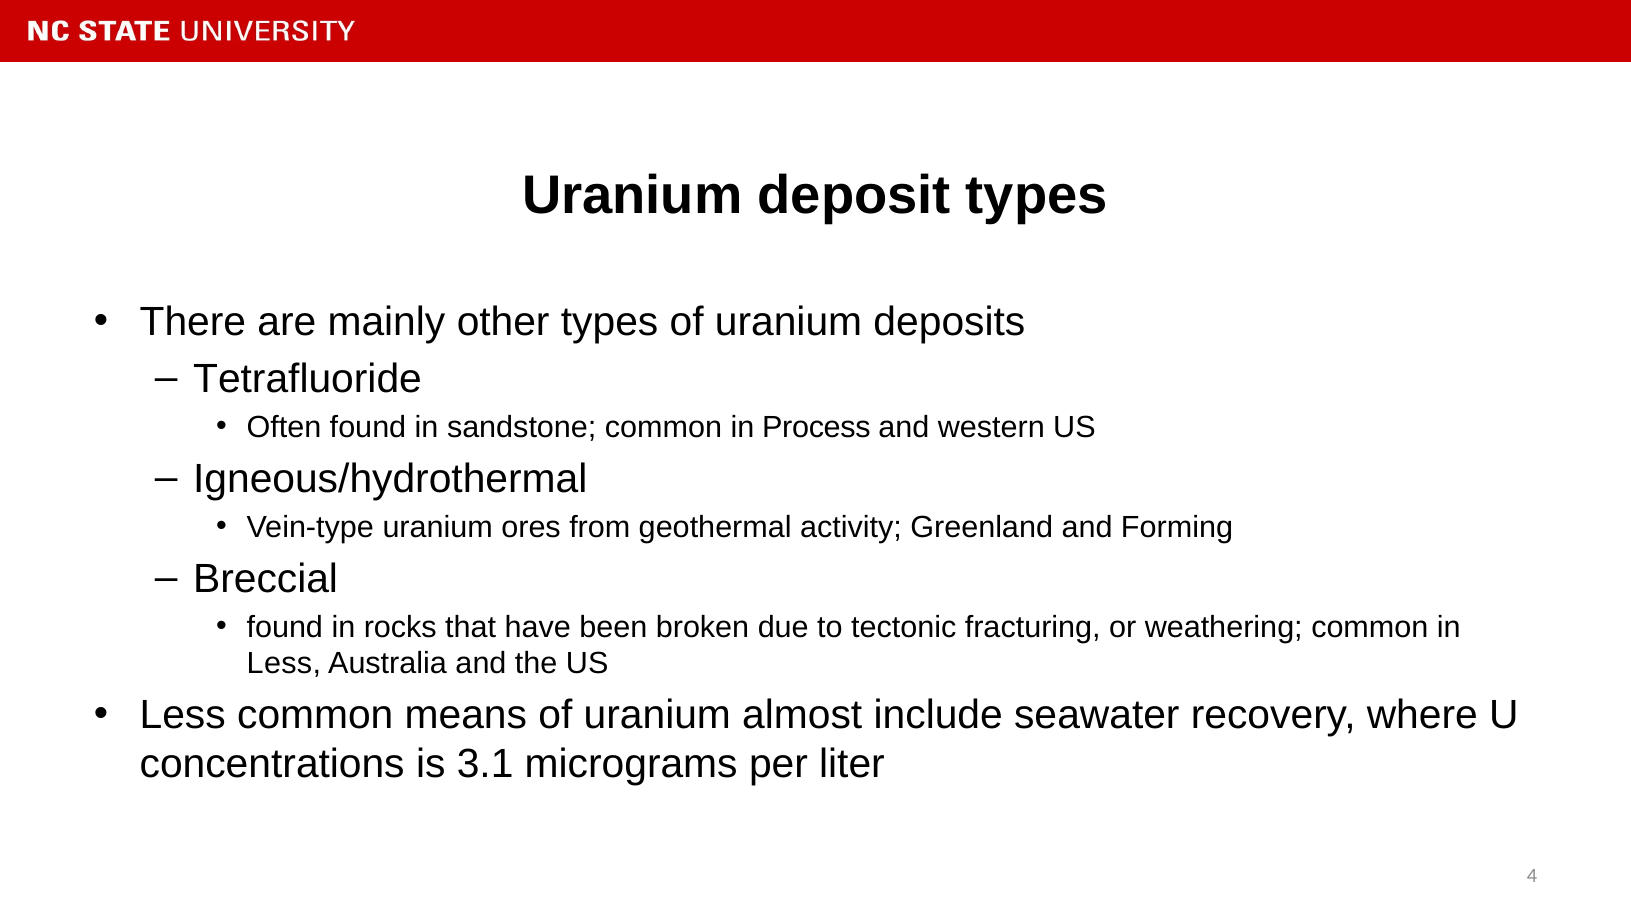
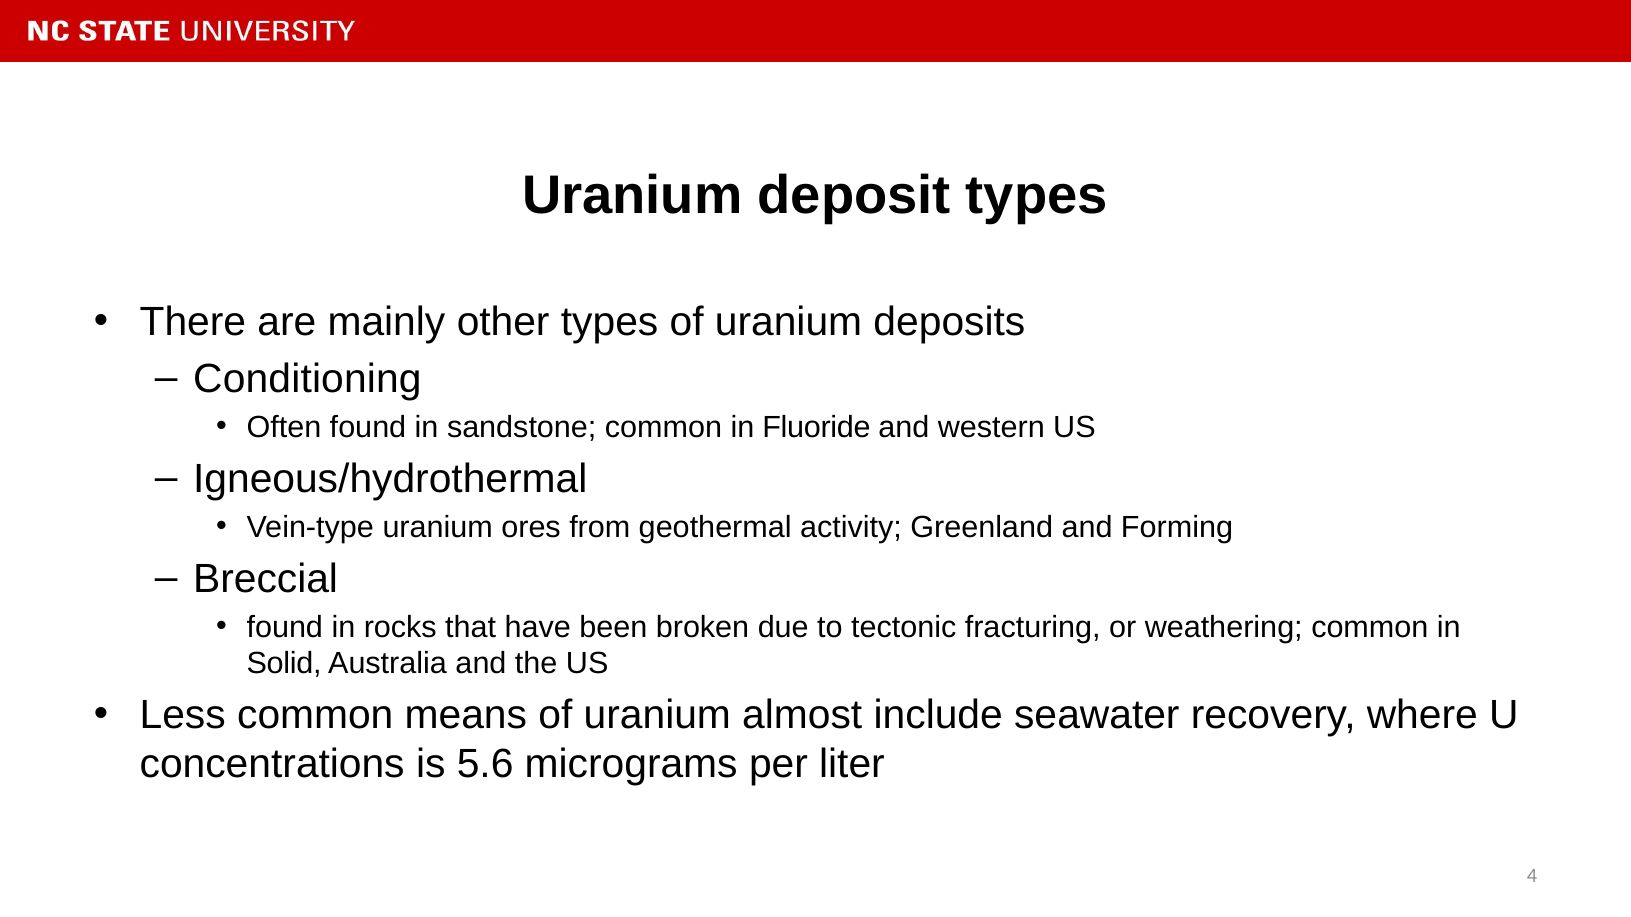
Tetrafluoride: Tetrafluoride -> Conditioning
Process: Process -> Fluoride
Less at (284, 664): Less -> Solid
3.1: 3.1 -> 5.6
